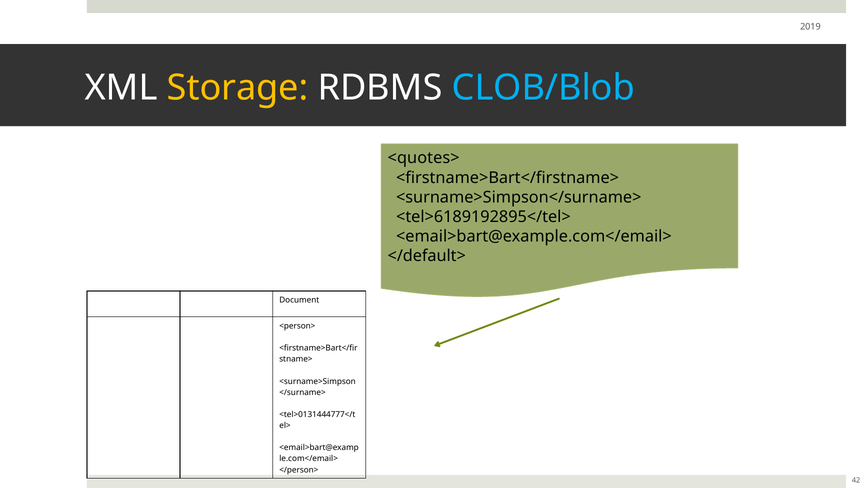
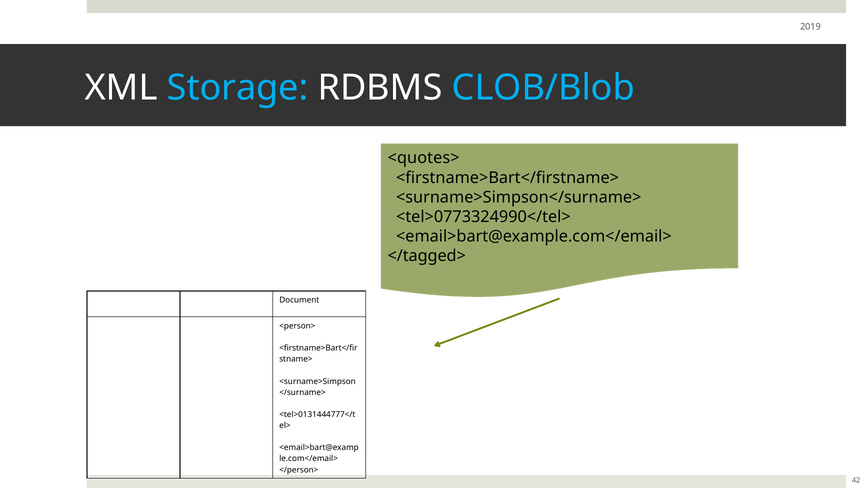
Storage colour: yellow -> light blue
<tel>6189192895</tel>: <tel>6189192895</tel> -> <tel>0773324990</tel>
</default>: </default> -> </tagged>
